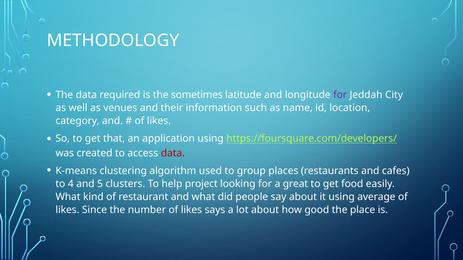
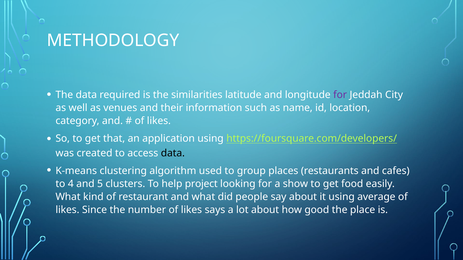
sometimes: sometimes -> similarities
data at (173, 154) colour: red -> black
great: great -> show
